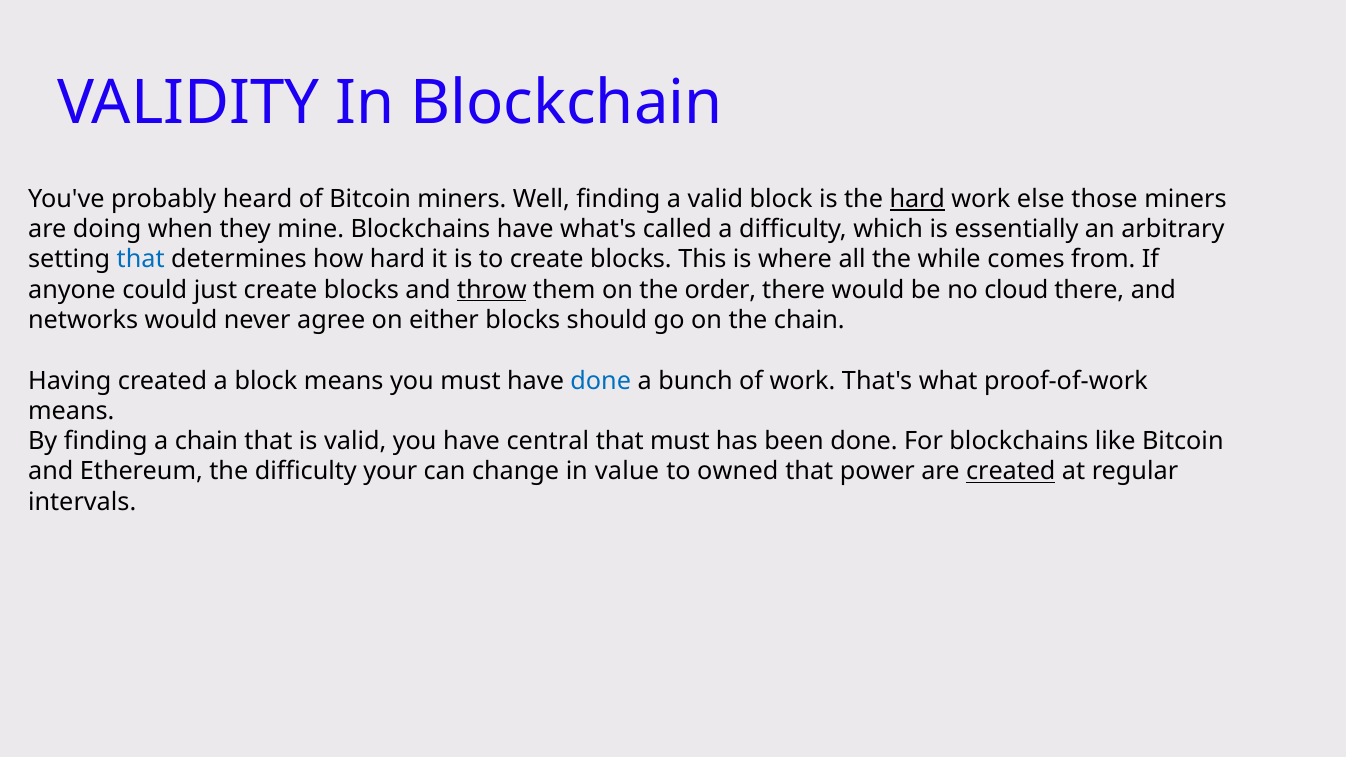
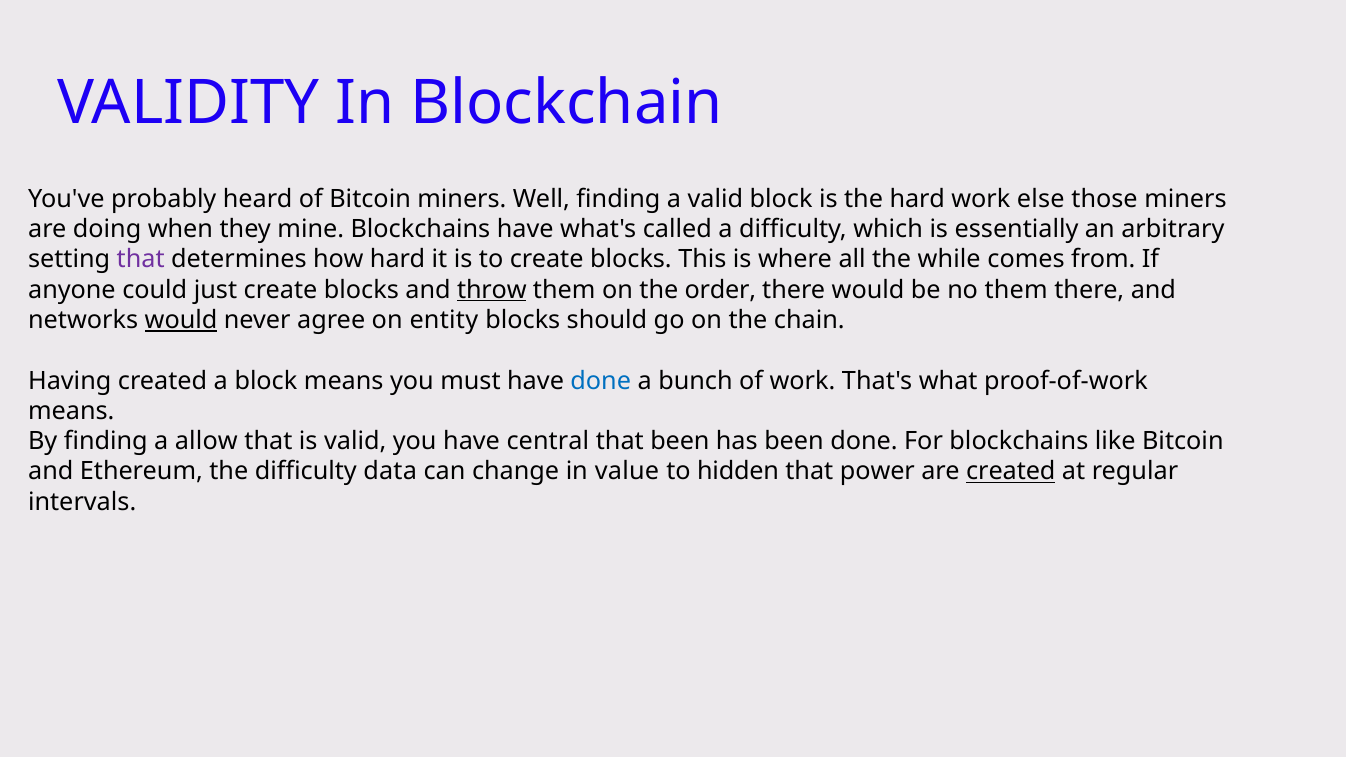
hard at (917, 199) underline: present -> none
that at (141, 260) colour: blue -> purple
no cloud: cloud -> them
would at (181, 320) underline: none -> present
either: either -> entity
a chain: chain -> allow
that must: must -> been
your: your -> data
owned: owned -> hidden
